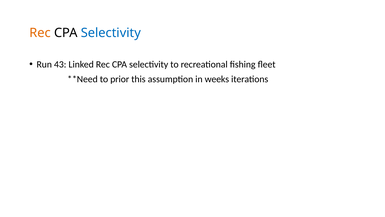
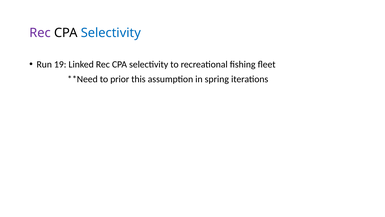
Rec at (40, 33) colour: orange -> purple
43: 43 -> 19
weeks: weeks -> spring
